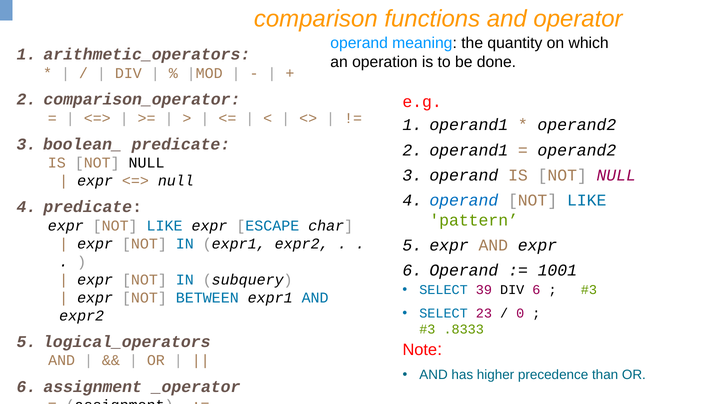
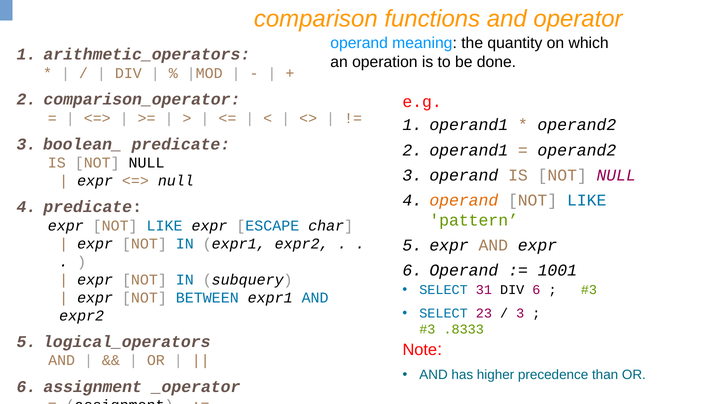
operand at (464, 200) colour: blue -> orange
39: 39 -> 31
0 at (520, 313): 0 -> 3
